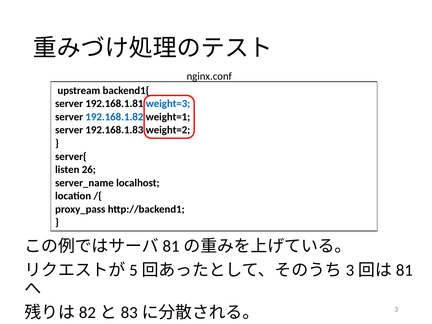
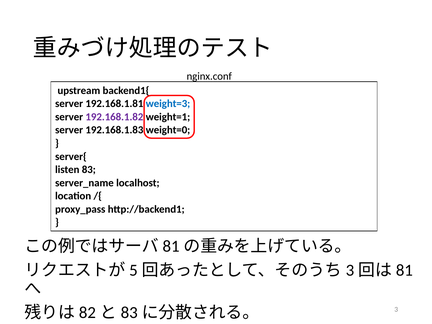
192.168.1.82 colour: blue -> purple
weight=2: weight=2 -> weight=0
26: 26 -> 83
